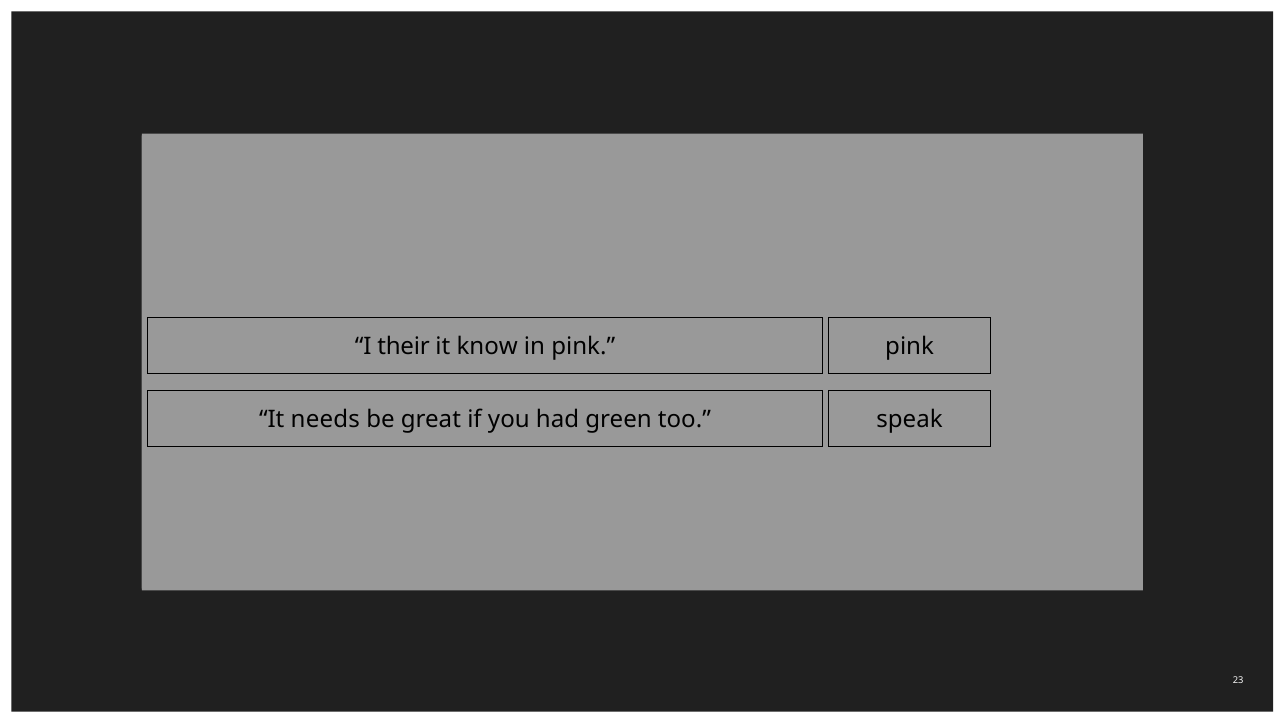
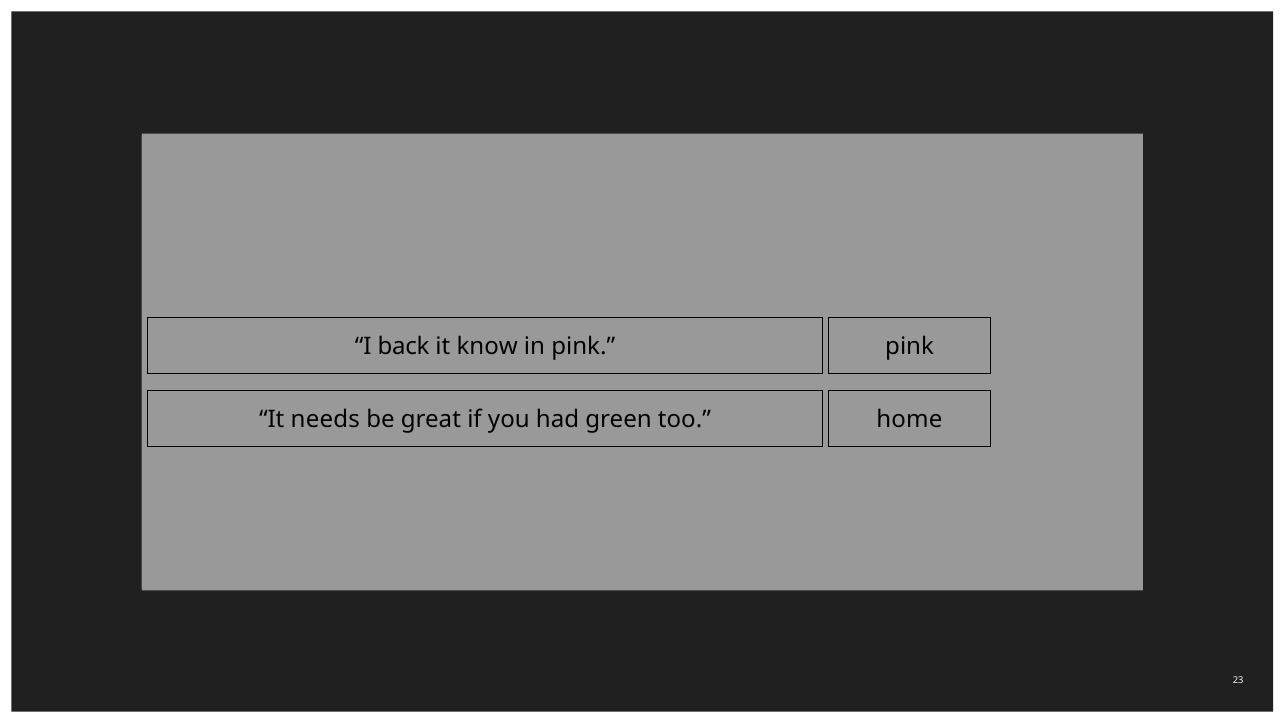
their: their -> back
speak: speak -> home
